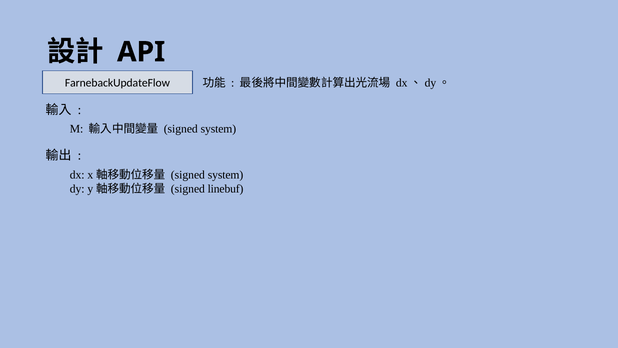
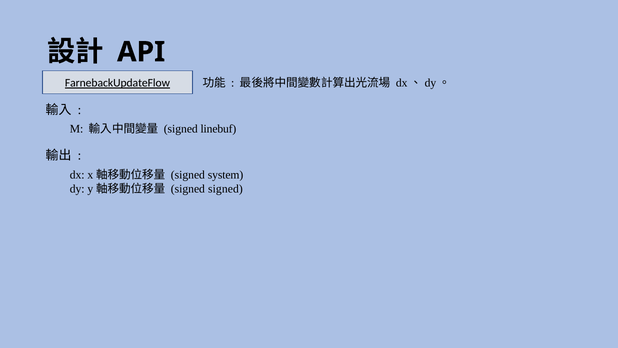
FarnebackUpdateFlow underline: none -> present
system at (218, 129): system -> linebuf
signed linebuf: linebuf -> signed
